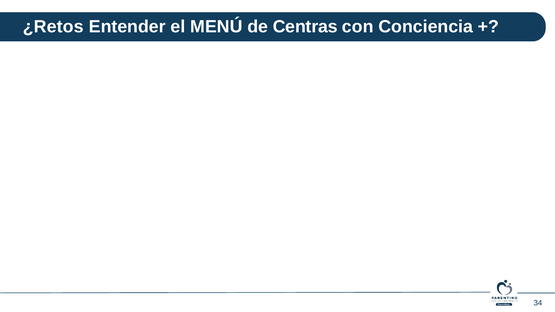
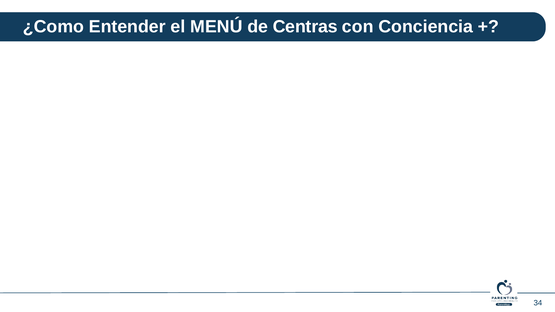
¿Retos: ¿Retos -> ¿Como
